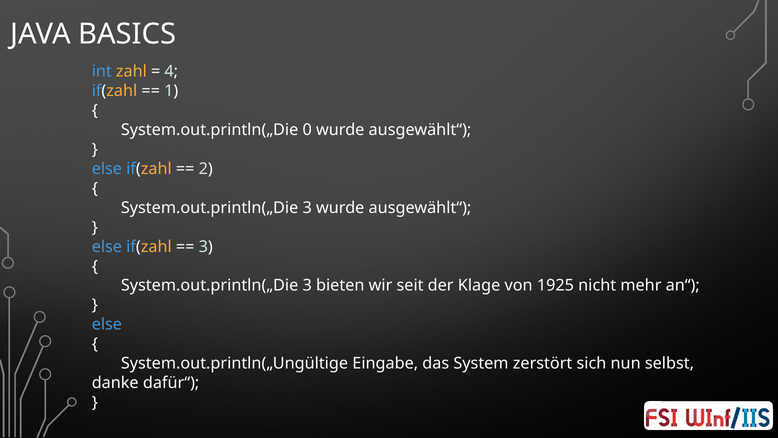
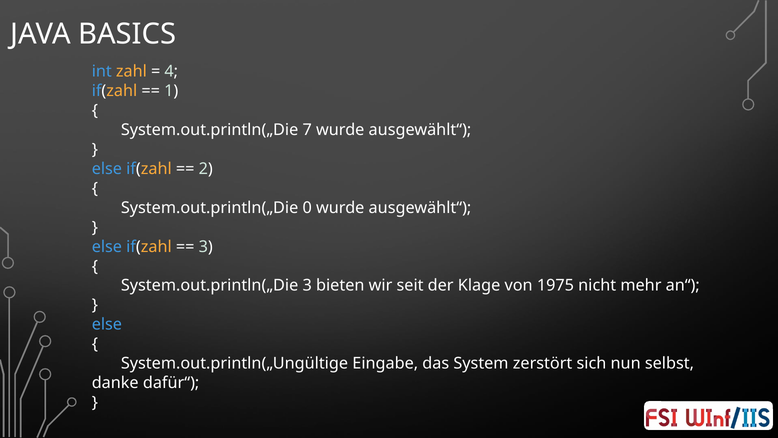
0: 0 -> 7
3 at (307, 208): 3 -> 0
1925: 1925 -> 1975
